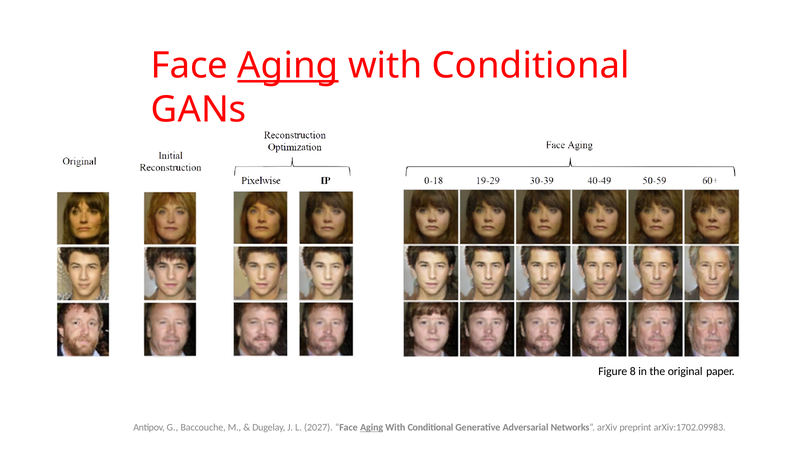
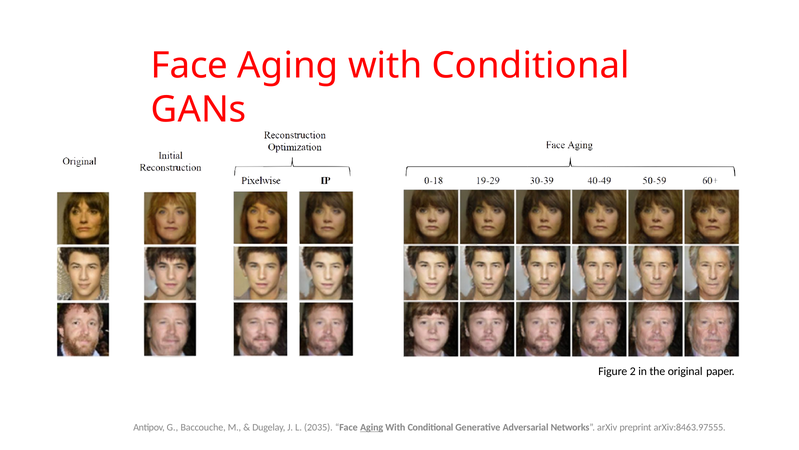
Aging at (288, 65) underline: present -> none
8: 8 -> 2
2027: 2027 -> 2035
arXiv:1702.09983: arXiv:1702.09983 -> arXiv:8463.97555
